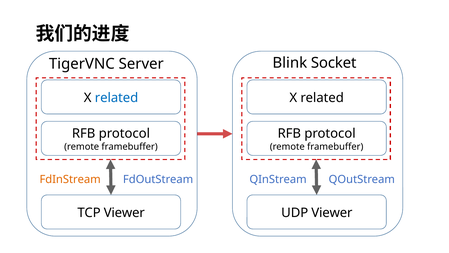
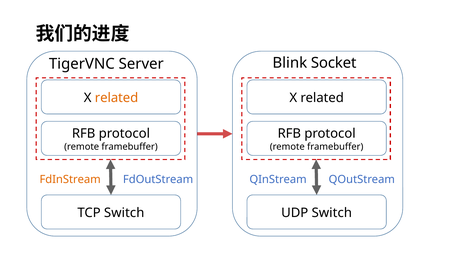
related at (117, 98) colour: blue -> orange
TCP Viewer: Viewer -> Switch
UDP Viewer: Viewer -> Switch
